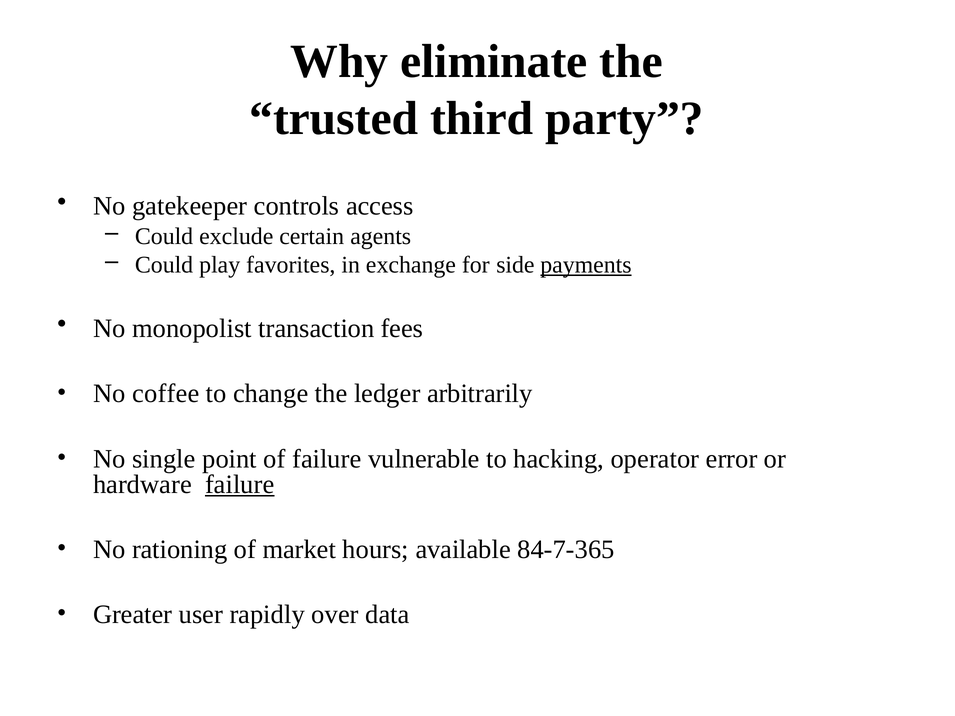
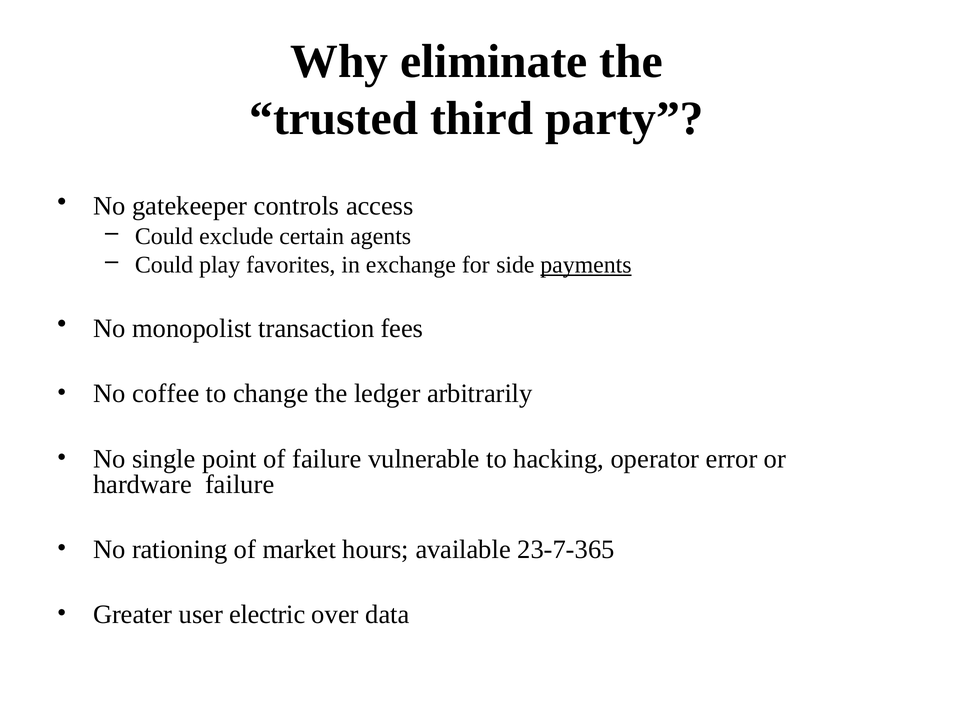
failure at (240, 485) underline: present -> none
84-7-365: 84-7-365 -> 23-7-365
rapidly: rapidly -> electric
